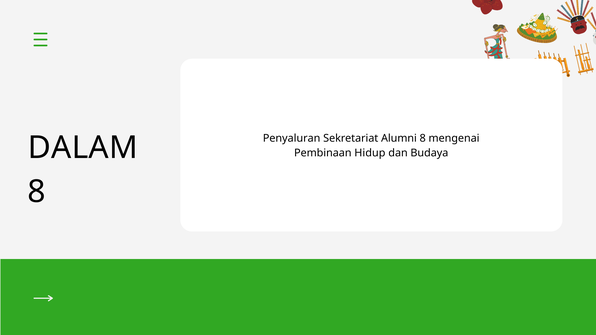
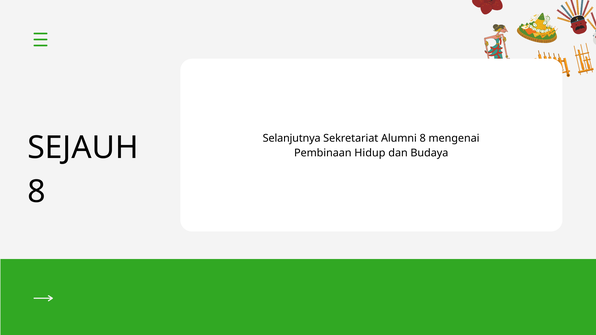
Penyaluran: Penyaluran -> Selanjutnya
DALAM: DALAM -> SEJAUH
